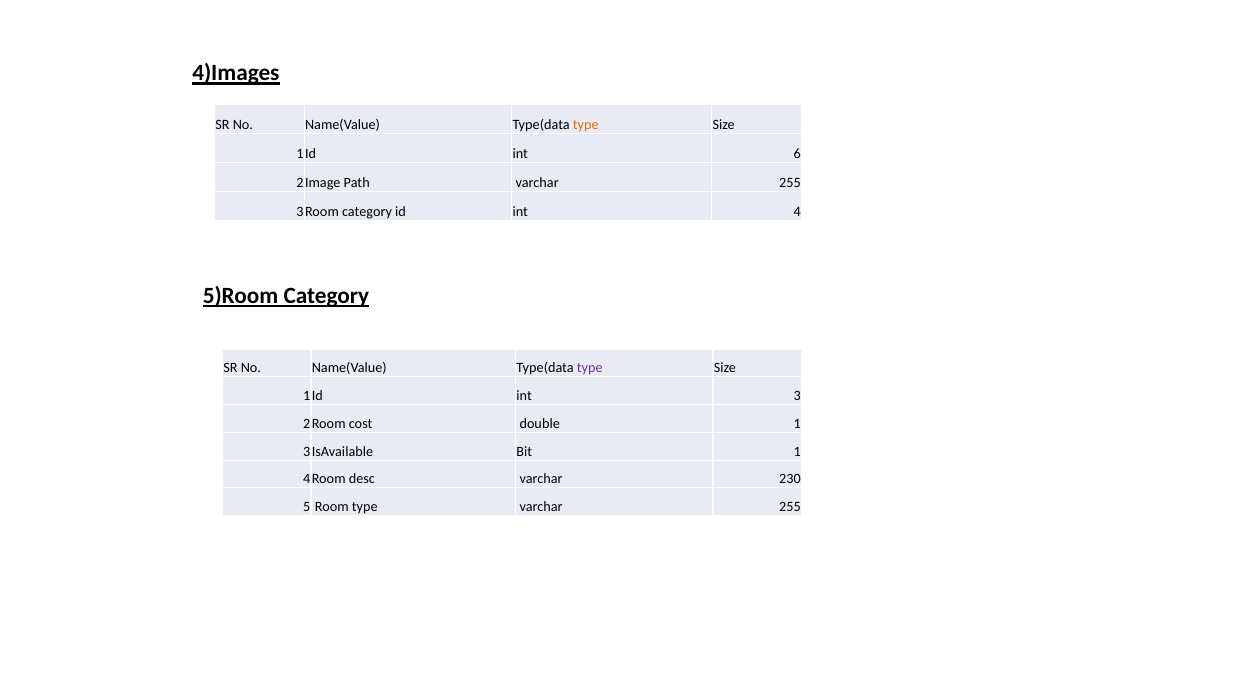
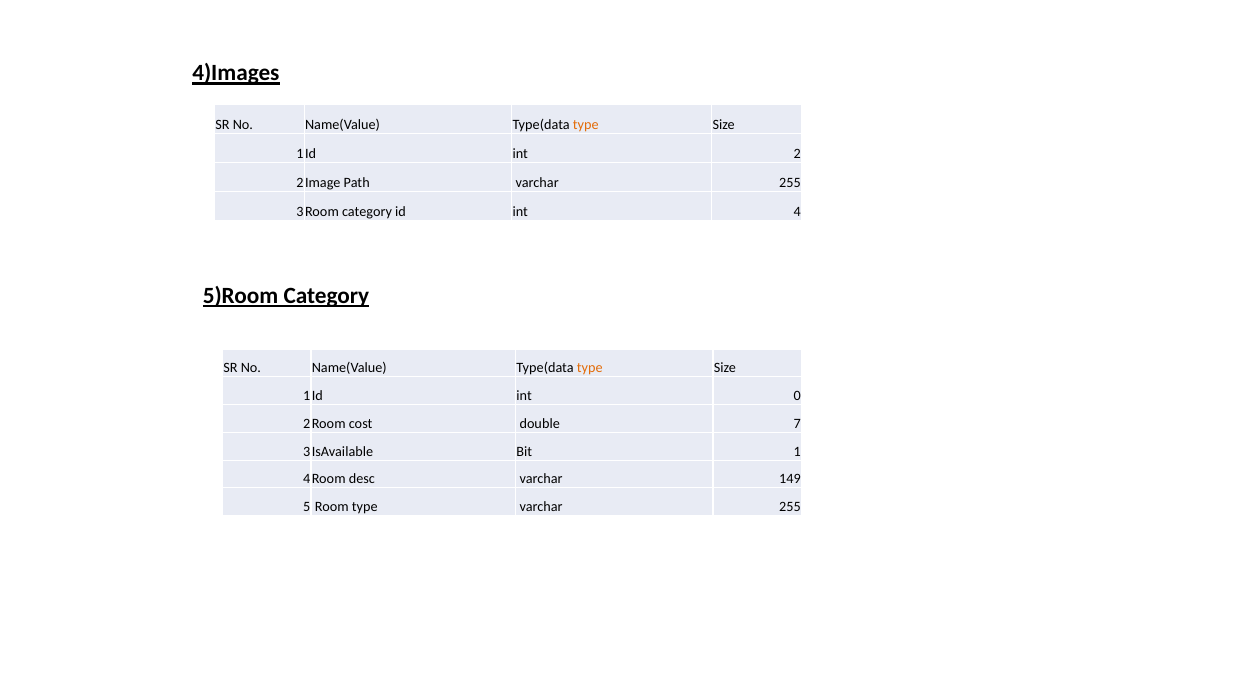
6: 6 -> 2
type at (590, 368) colour: purple -> orange
3: 3 -> 0
double 1: 1 -> 7
230: 230 -> 149
